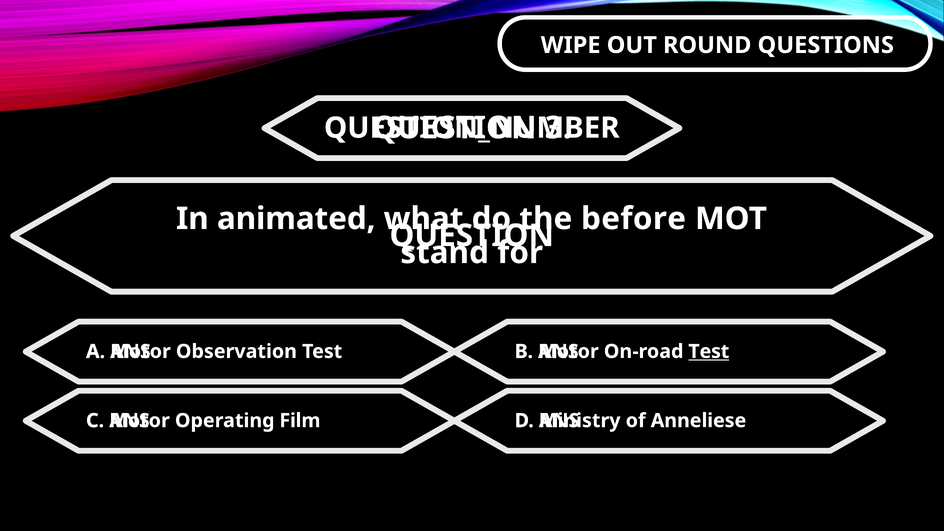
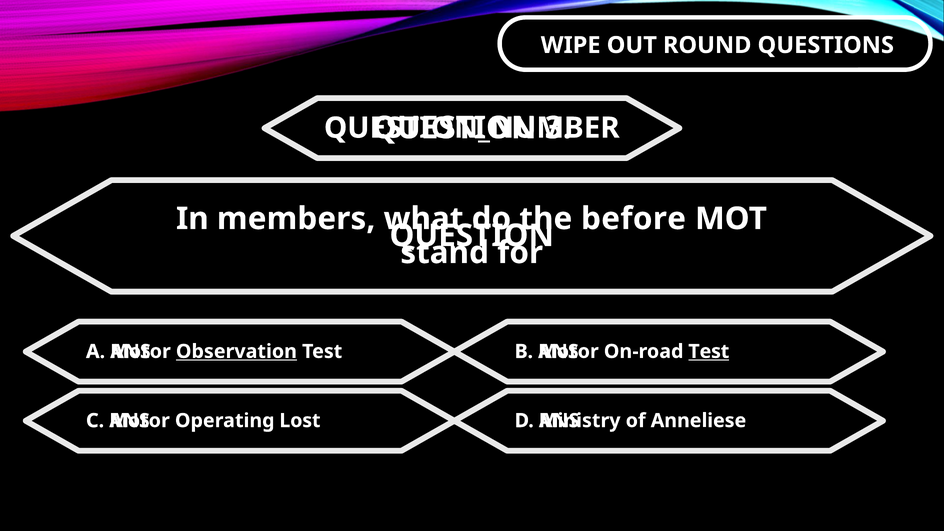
animated: animated -> members
Observation underline: none -> present
Film: Film -> Lost
